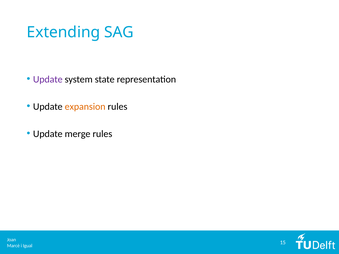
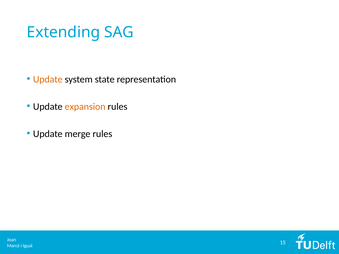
Update at (48, 79) colour: purple -> orange
